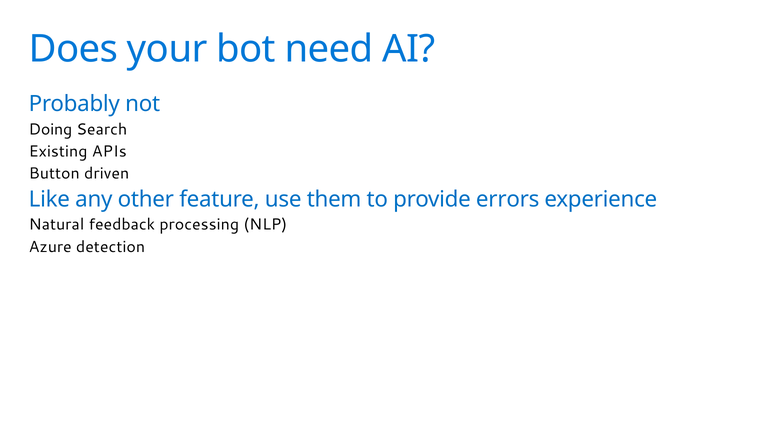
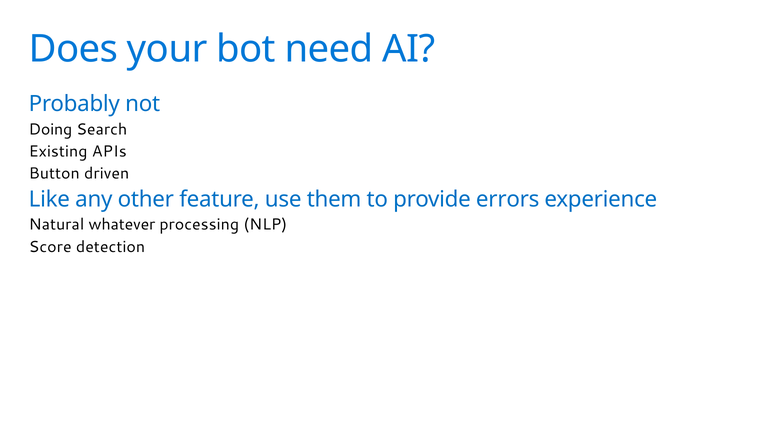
feedback: feedback -> whatever
Azure: Azure -> Score
